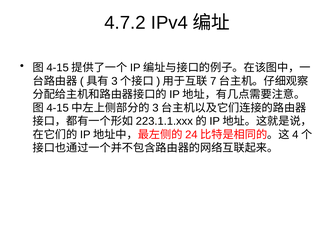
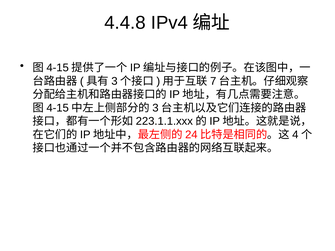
4.7.2: 4.7.2 -> 4.4.8
